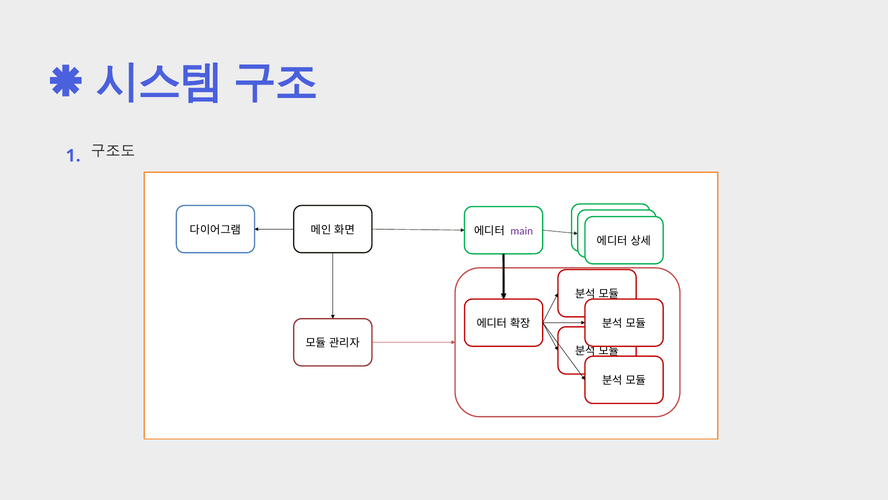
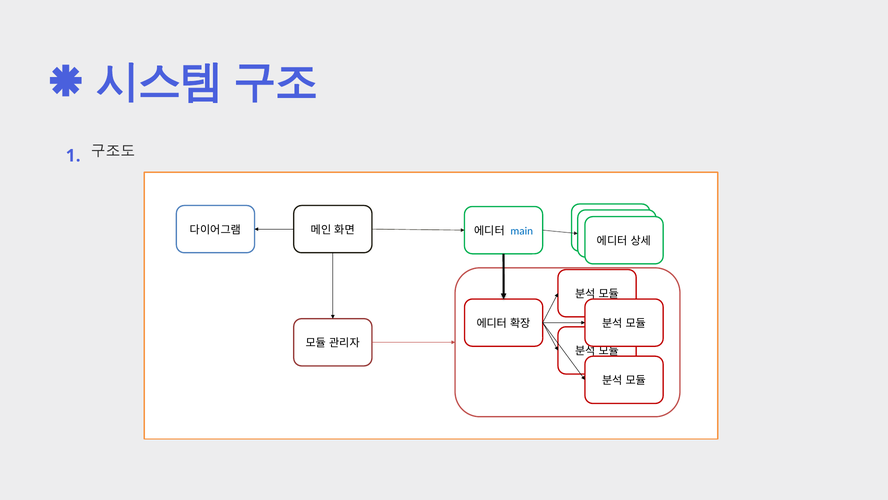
main colour: purple -> blue
